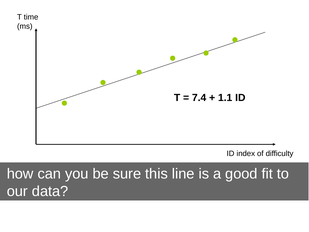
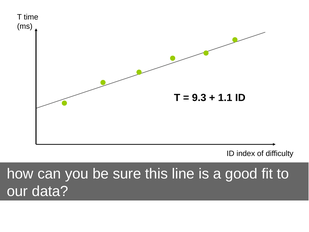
7.4: 7.4 -> 9.3
